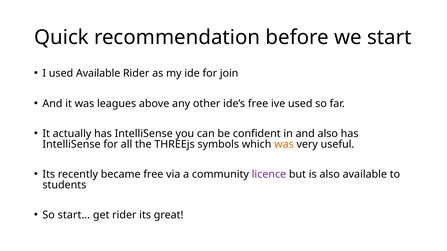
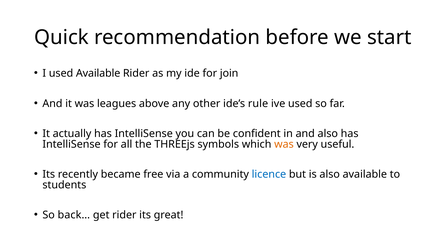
ide’s free: free -> rule
licence colour: purple -> blue
start…: start… -> back…
